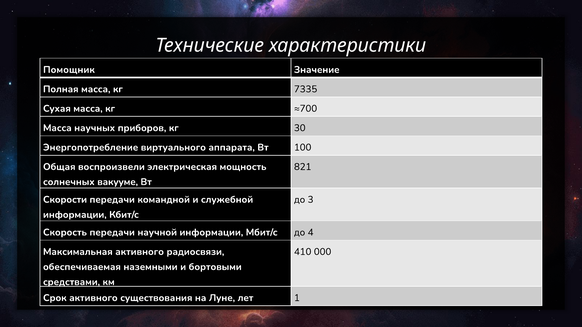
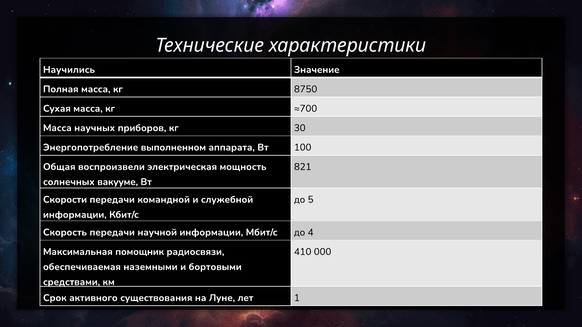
Помощник: Помощник -> Научились
7335: 7335 -> 8750
виртуального: виртуального -> выполненном
3: 3 -> 5
Максимальная активного: активного -> помощник
